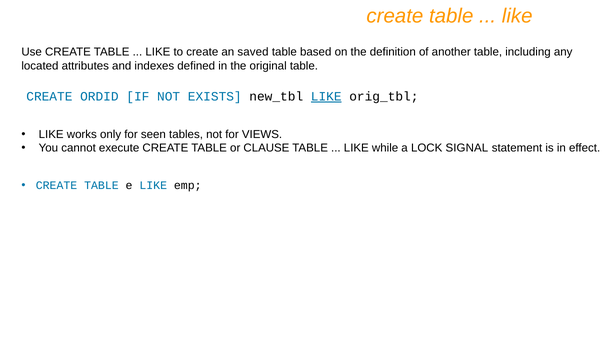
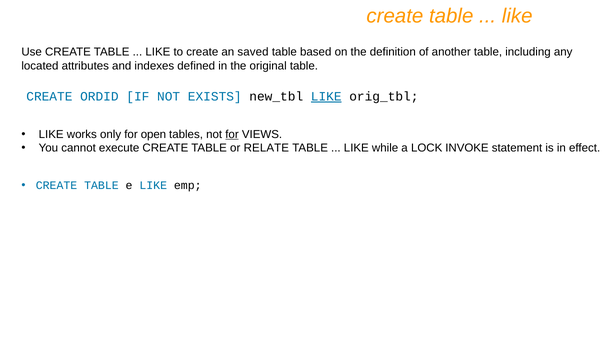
seen: seen -> open
for at (232, 134) underline: none -> present
CLAUSE: CLAUSE -> RELATE
SIGNAL: SIGNAL -> INVOKE
